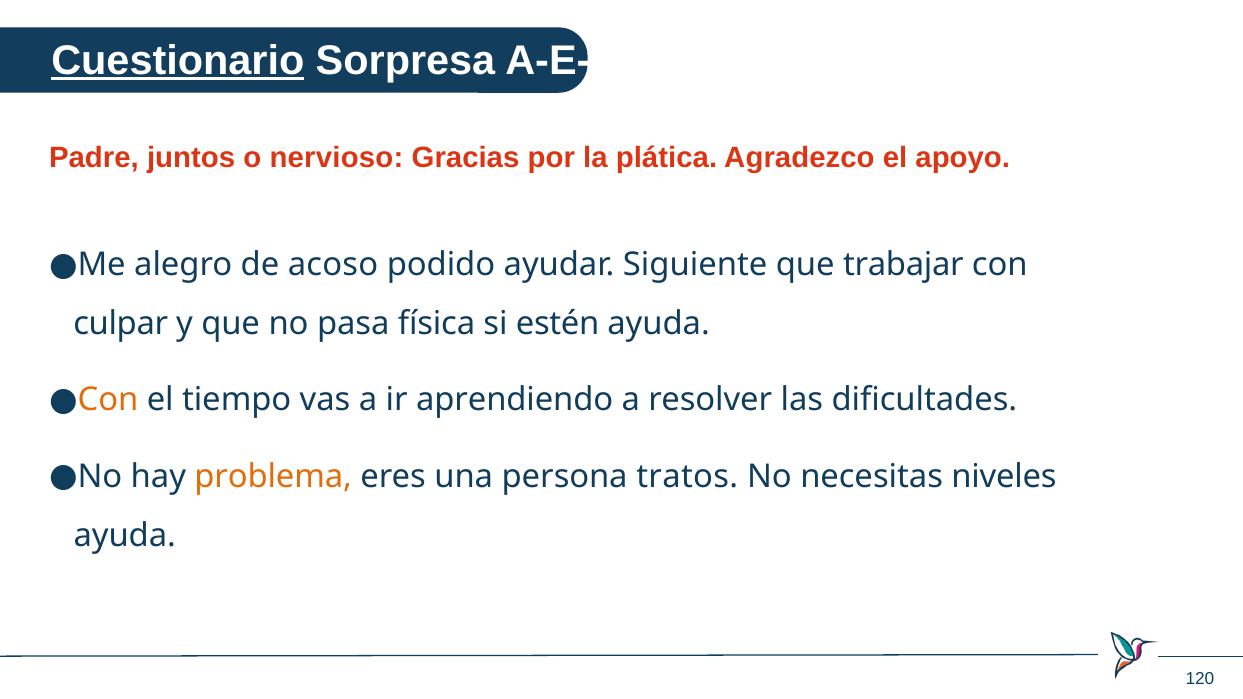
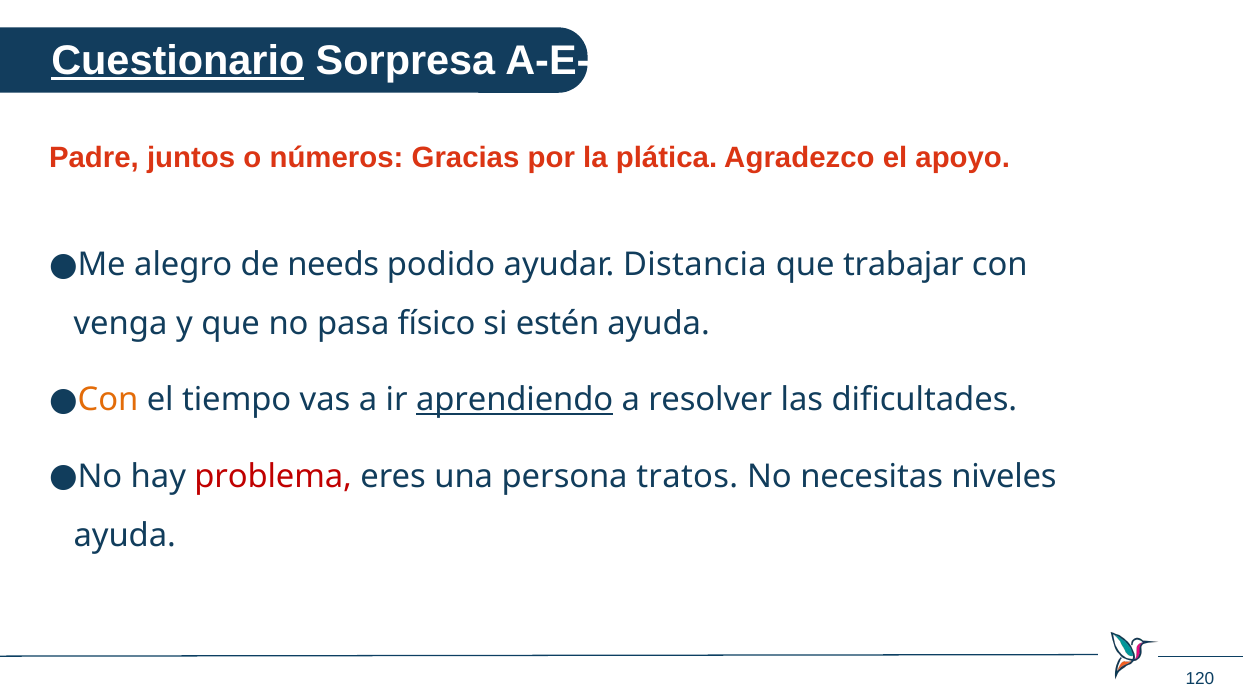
nervioso: nervioso -> números
acoso: acoso -> needs
Siguiente: Siguiente -> Distancia
culpar: culpar -> venga
física: física -> físico
aprendiendo underline: none -> present
problema colour: orange -> red
